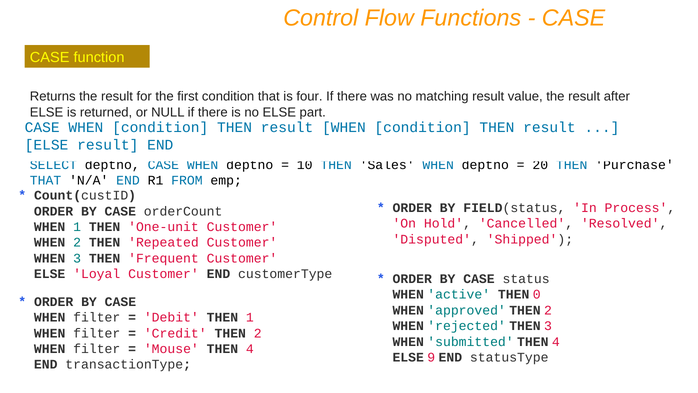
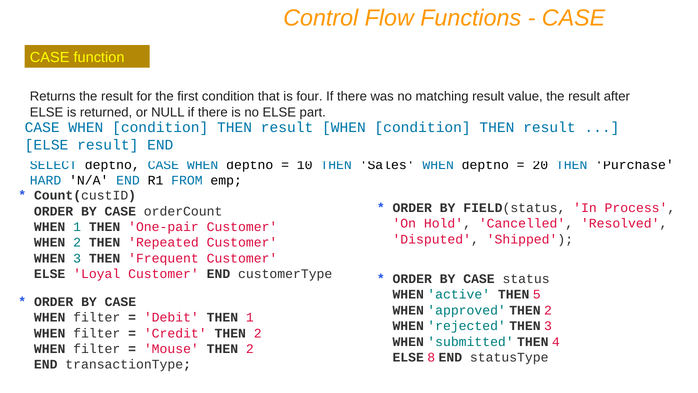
THAT at (46, 180): THAT -> HARD
One-unit: One-unit -> One-pair
0: 0 -> 5
4 at (250, 349): 4 -> 2
9: 9 -> 8
